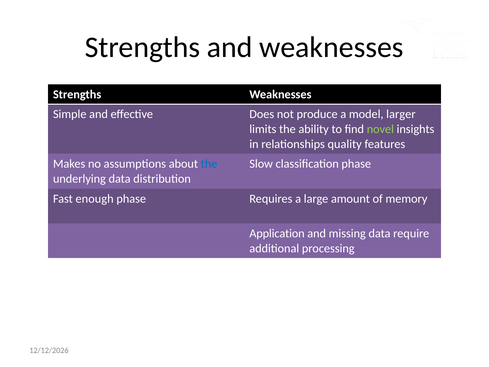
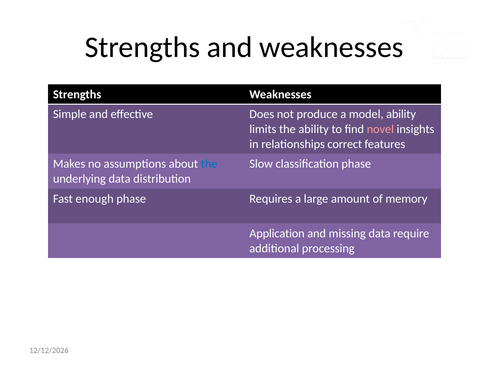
model larger: larger -> ability
novel colour: light green -> pink
quality: quality -> correct
